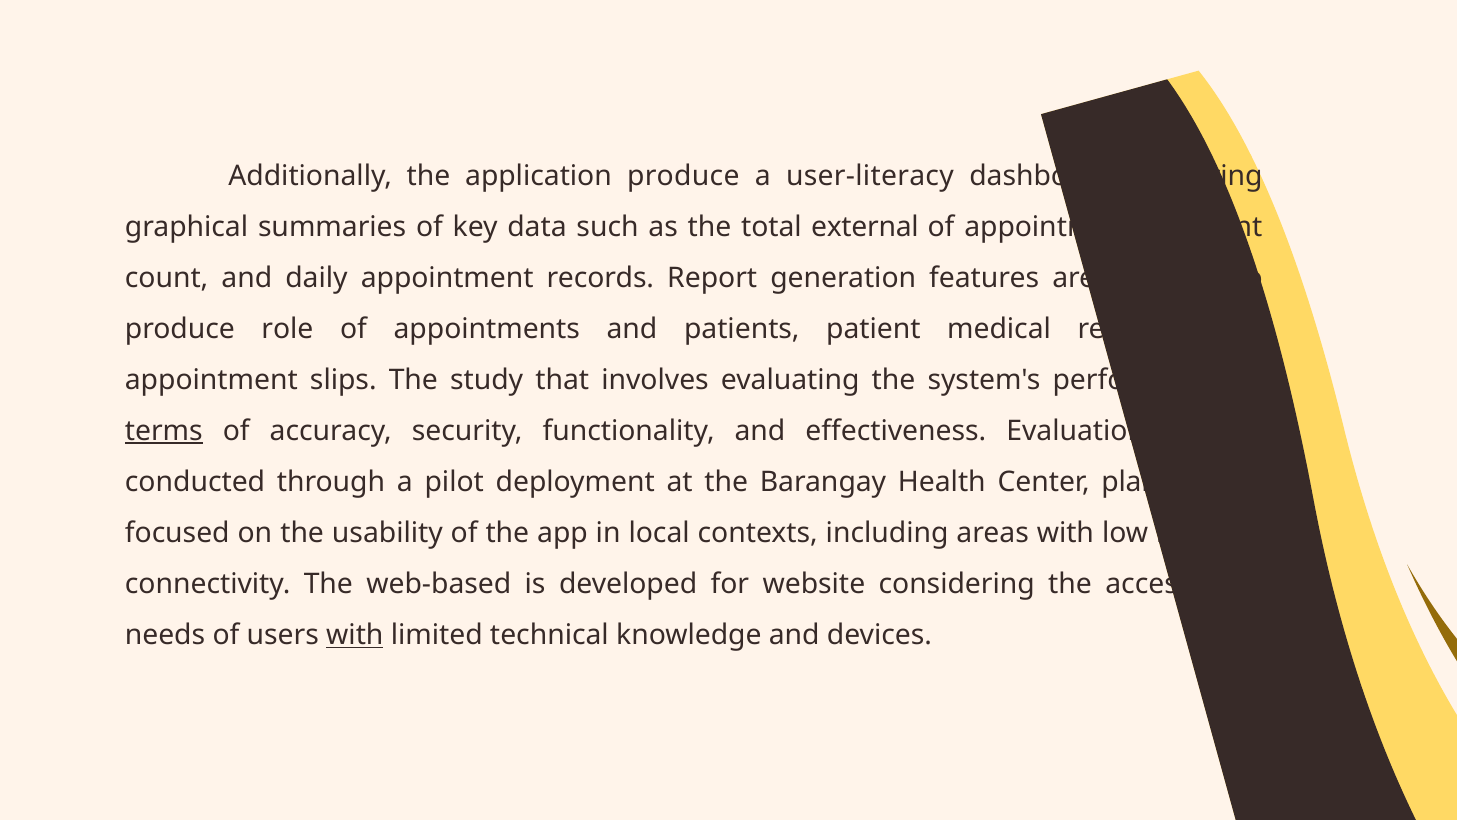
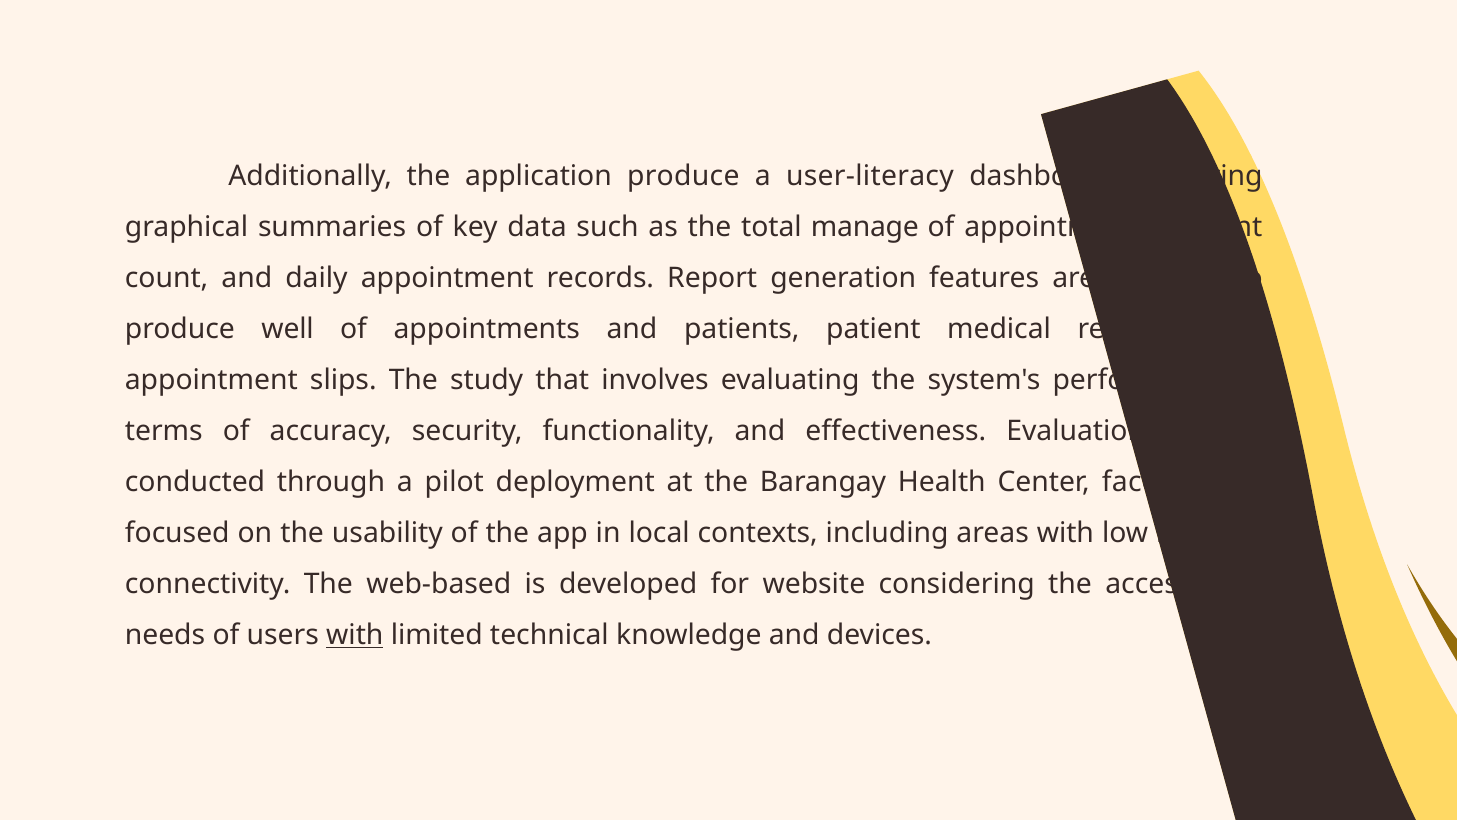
external: external -> manage
role: role -> well
terms underline: present -> none
plan: plan -> face
